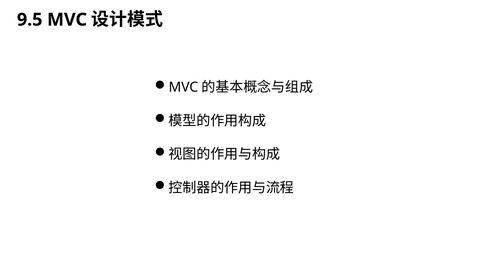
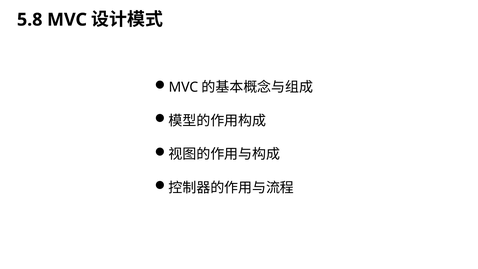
9.5: 9.5 -> 5.8
